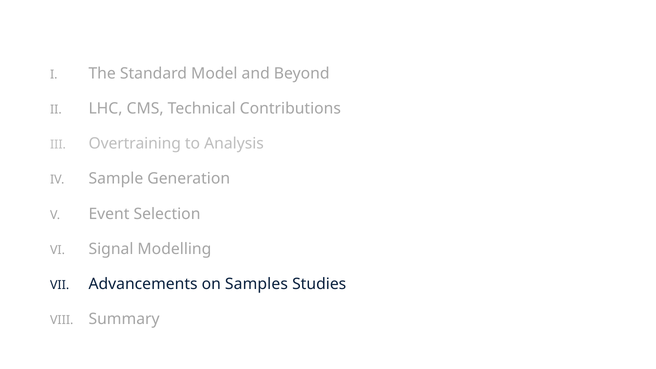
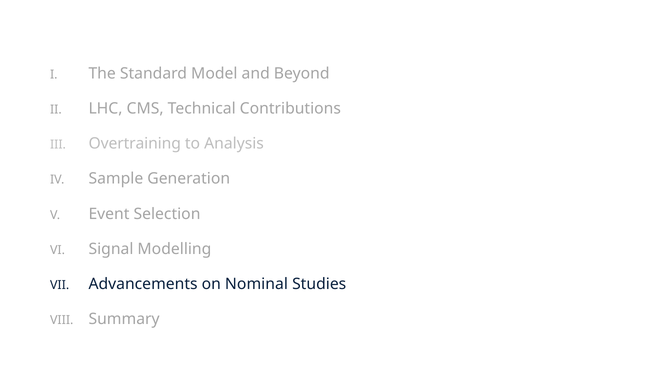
Samples: Samples -> Nominal
